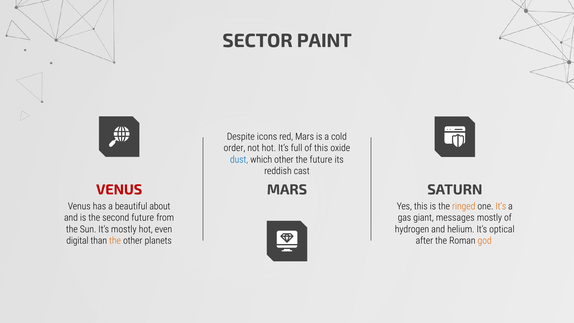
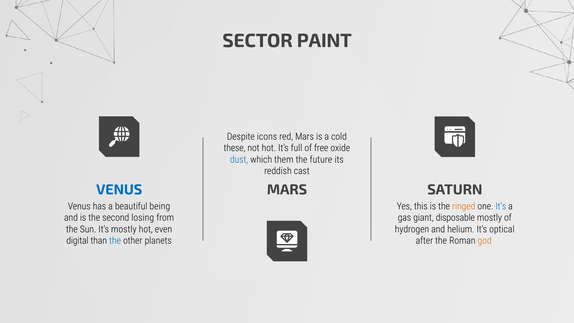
order: order -> these
of this: this -> free
which other: other -> them
VENUS at (119, 190) colour: red -> blue
about: about -> being
It’s at (501, 206) colour: orange -> blue
second future: future -> losing
messages: messages -> disposable
the at (115, 241) colour: orange -> blue
